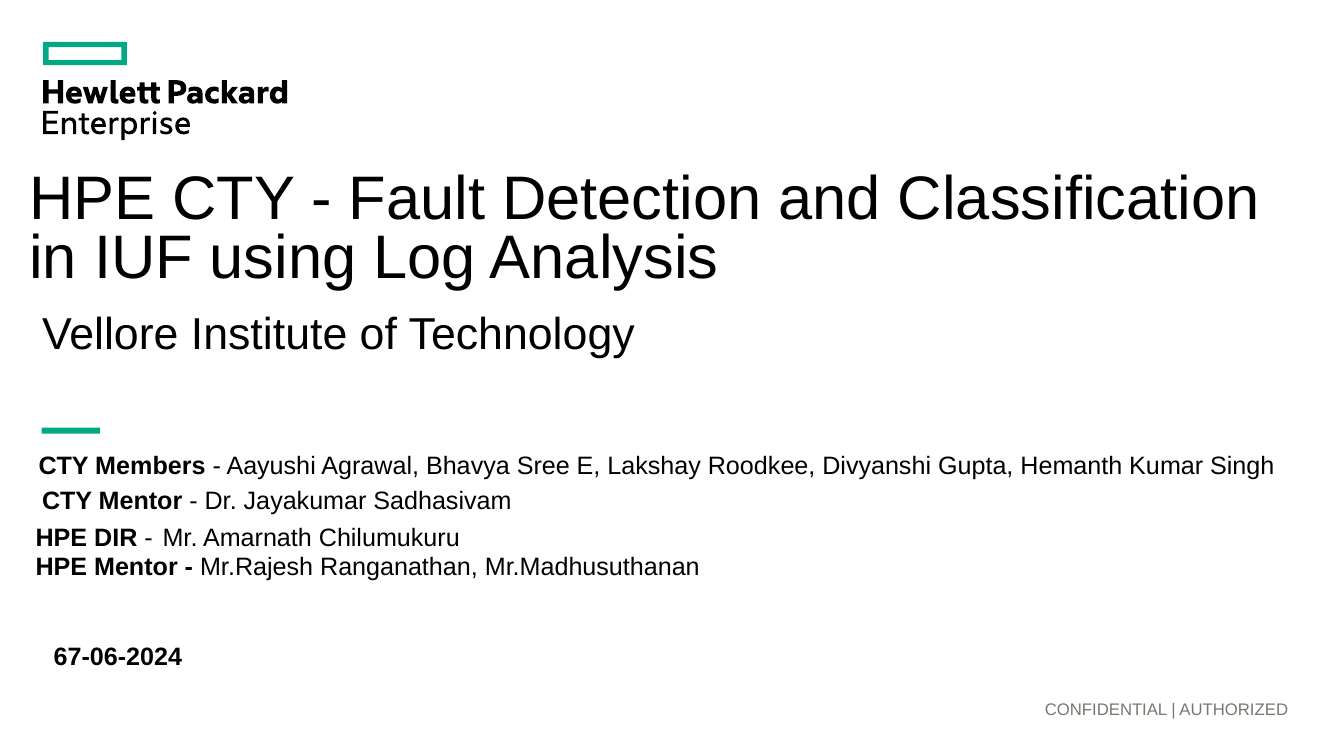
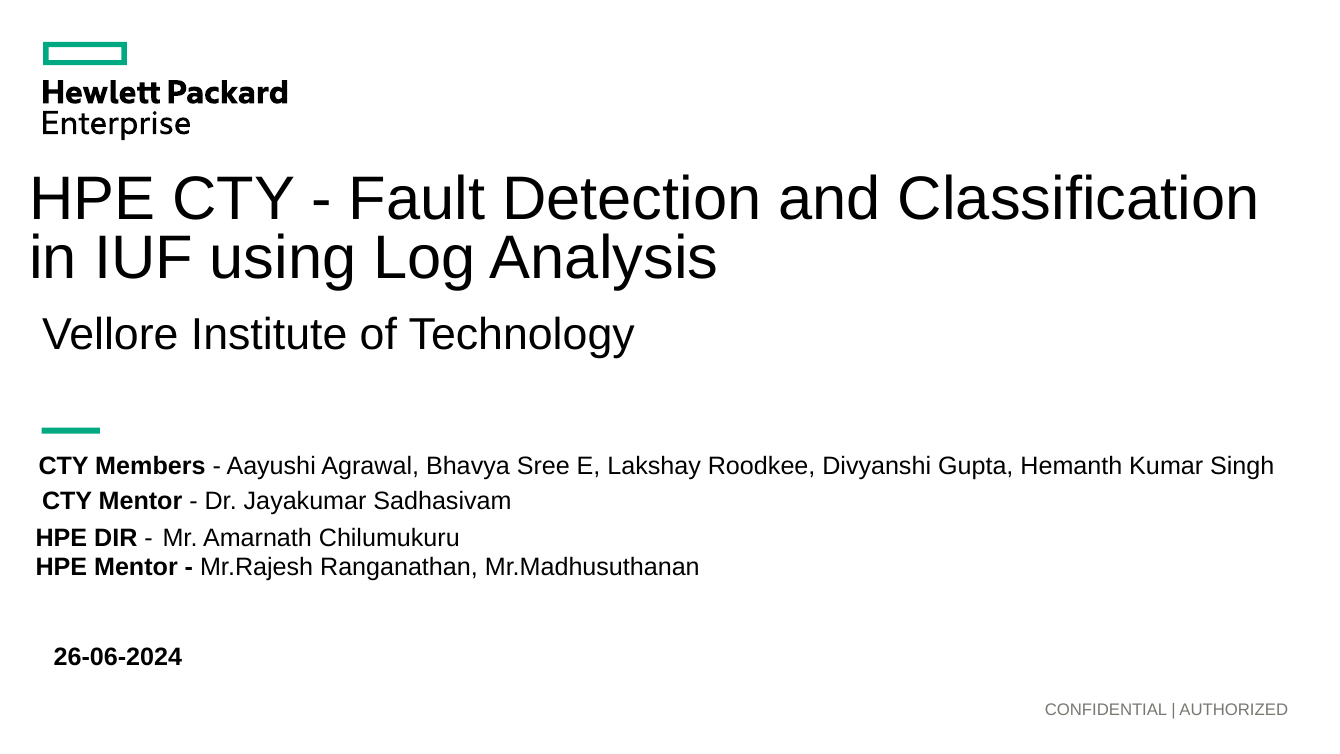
67-06-2024: 67-06-2024 -> 26-06-2024
